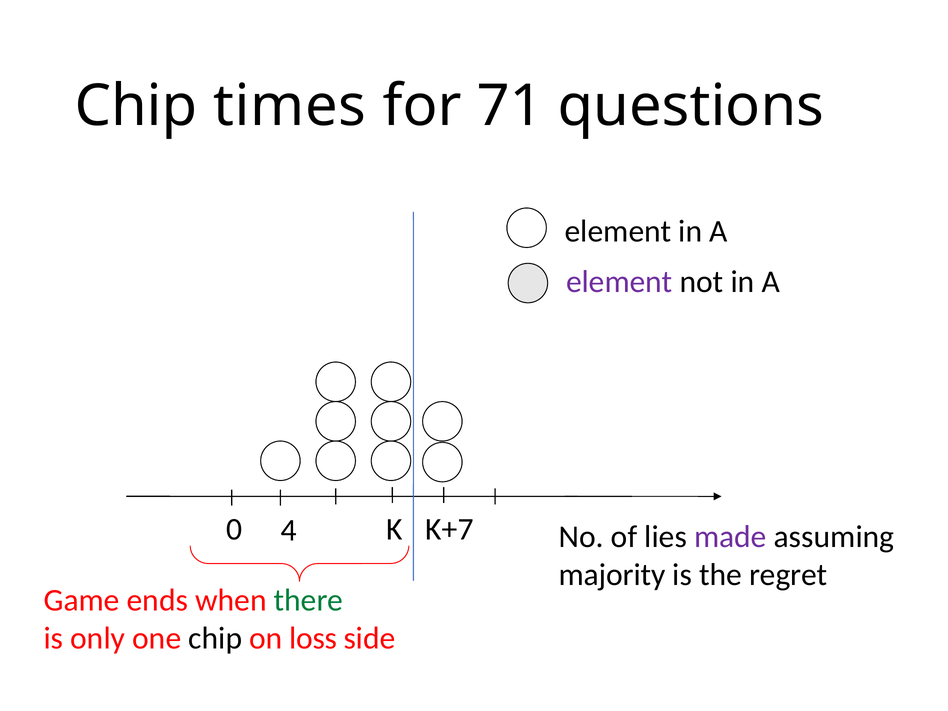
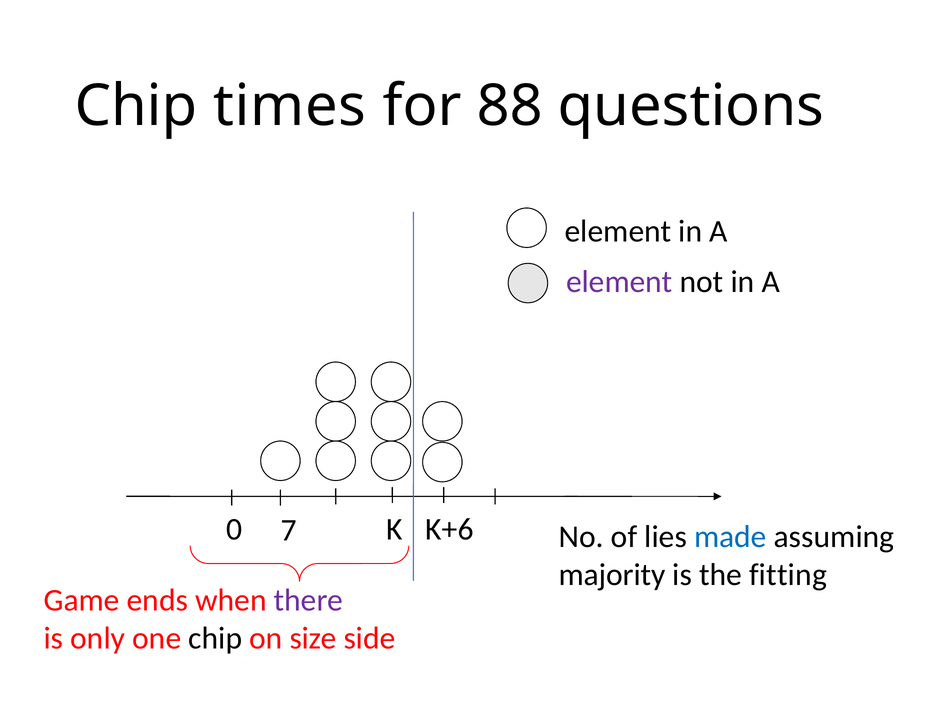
71: 71 -> 88
4: 4 -> 7
K+7: K+7 -> K+6
made colour: purple -> blue
regret: regret -> fitting
there colour: green -> purple
loss: loss -> size
